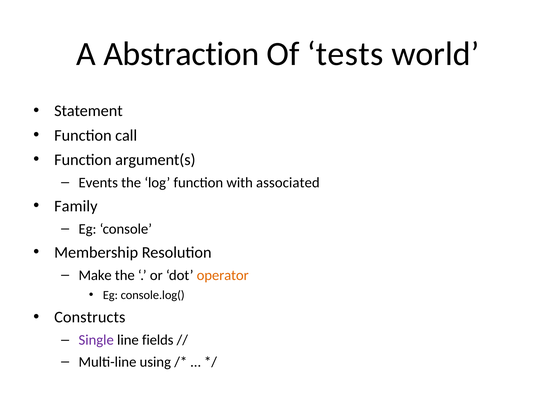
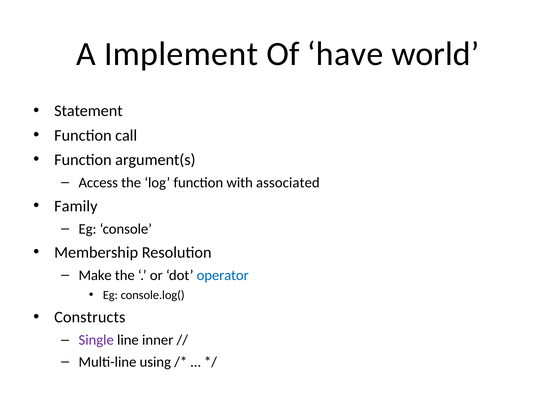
Abstraction: Abstraction -> Implement
tests: tests -> have
Events: Events -> Access
operator colour: orange -> blue
fields: fields -> inner
